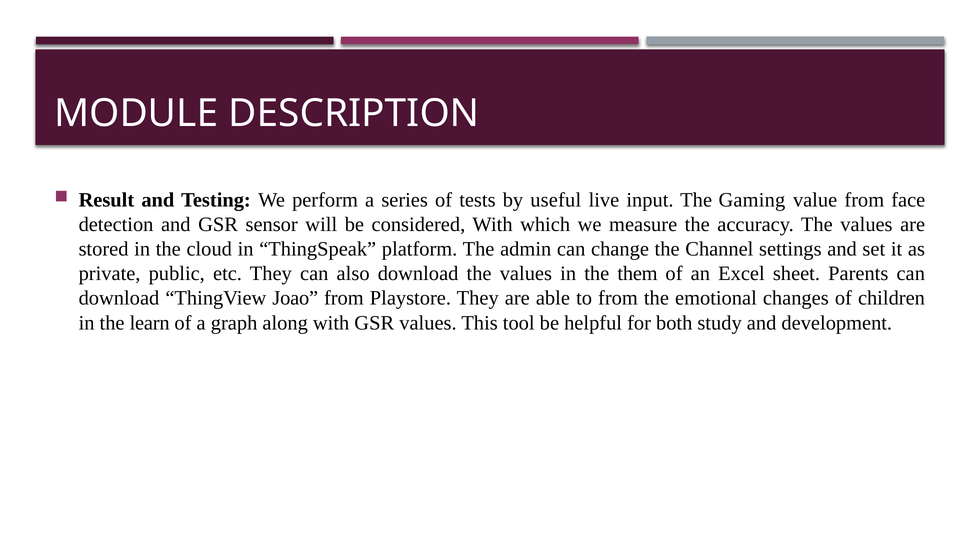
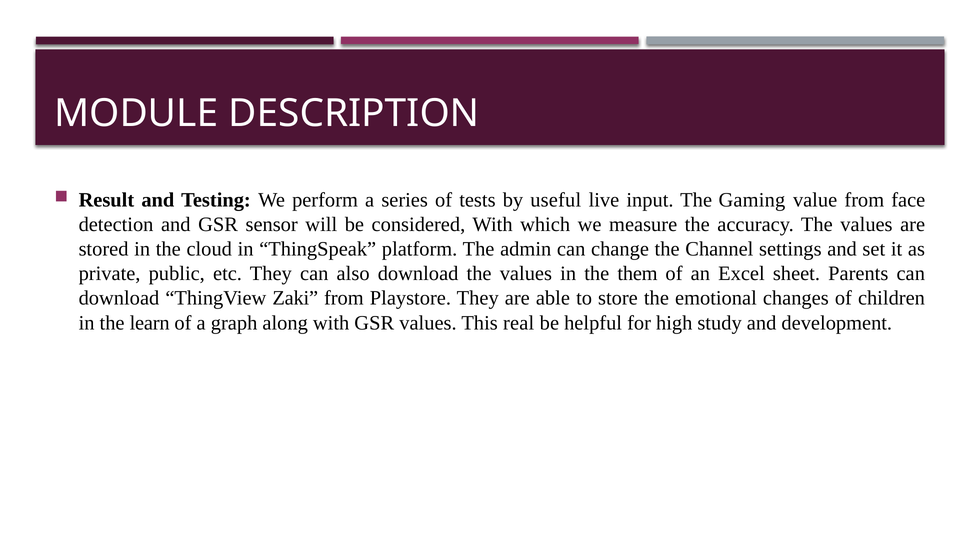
Joao: Joao -> Zaki
to from: from -> store
tool: tool -> real
both: both -> high
